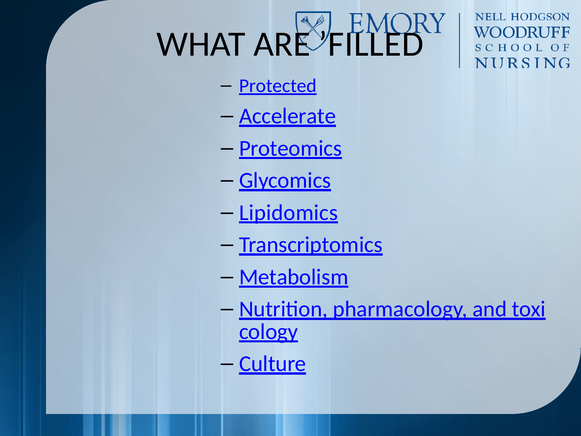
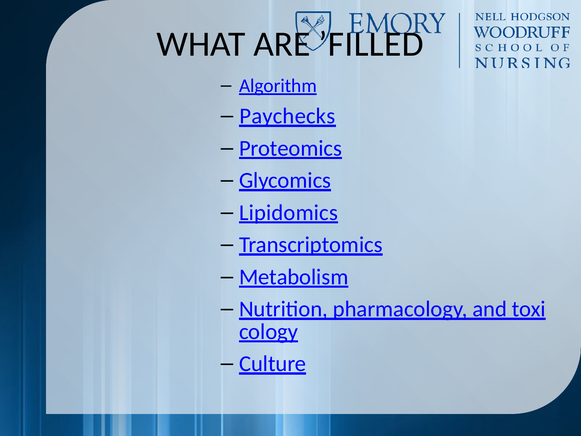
Protected: Protected -> Algorithm
Accelerate: Accelerate -> Paychecks
